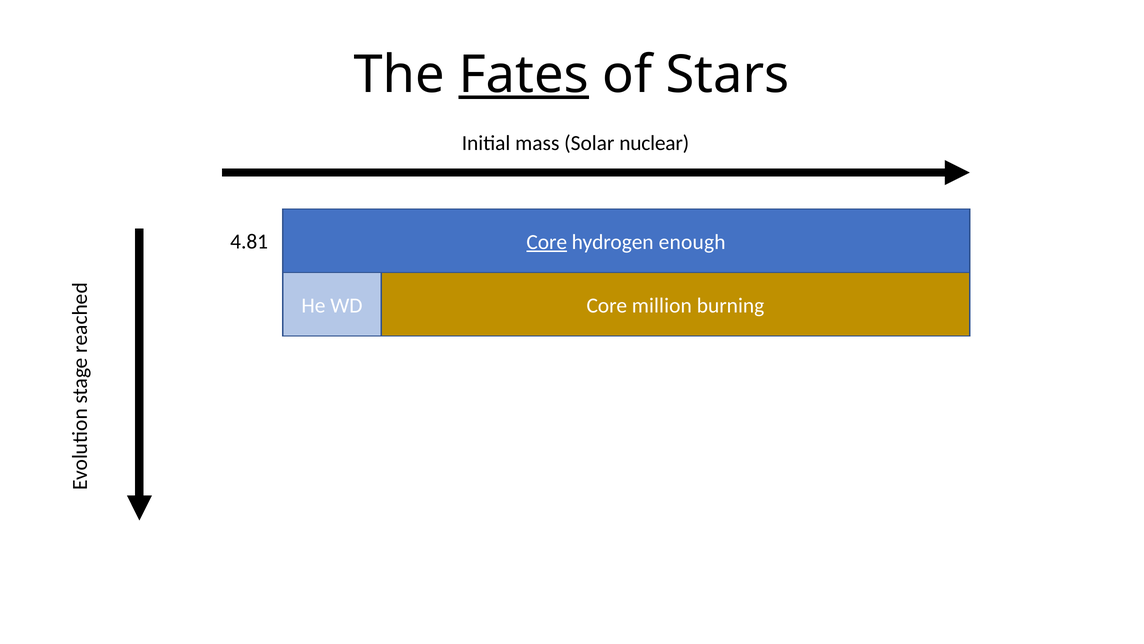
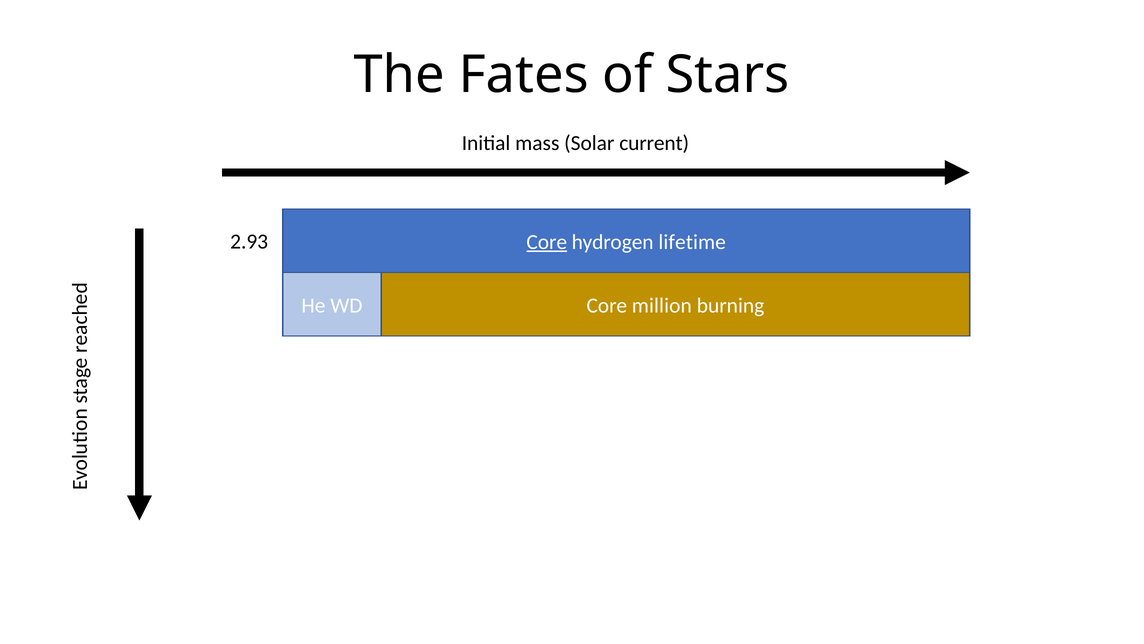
Fates underline: present -> none
nuclear: nuclear -> current
4.81: 4.81 -> 2.93
enough: enough -> lifetime
